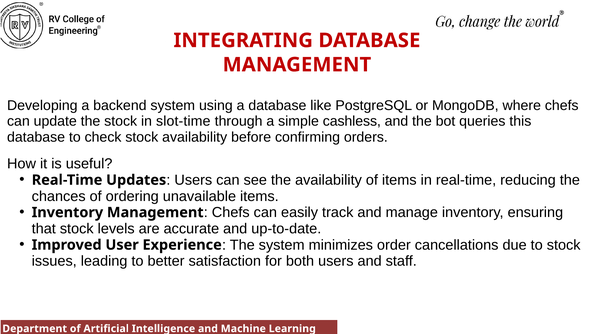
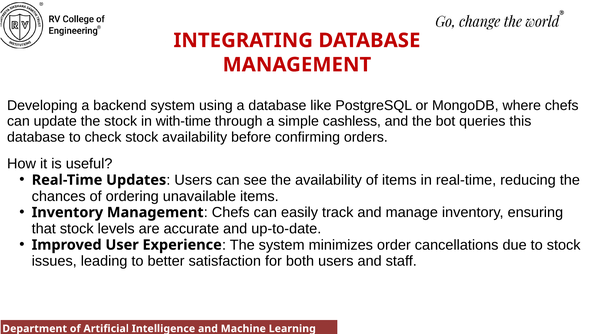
slot-time: slot-time -> with-time
